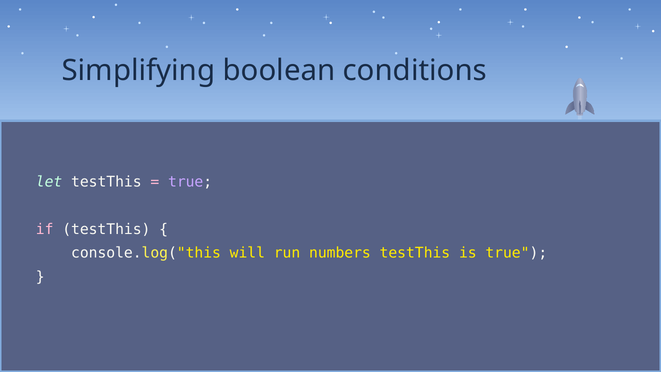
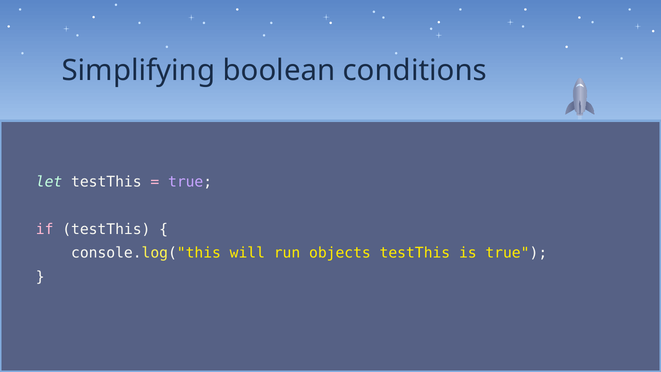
numbers: numbers -> objects
